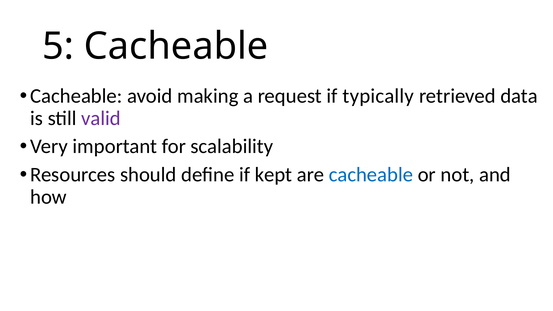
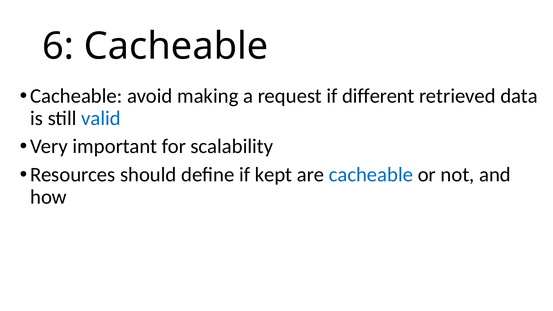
5: 5 -> 6
typically: typically -> different
valid colour: purple -> blue
